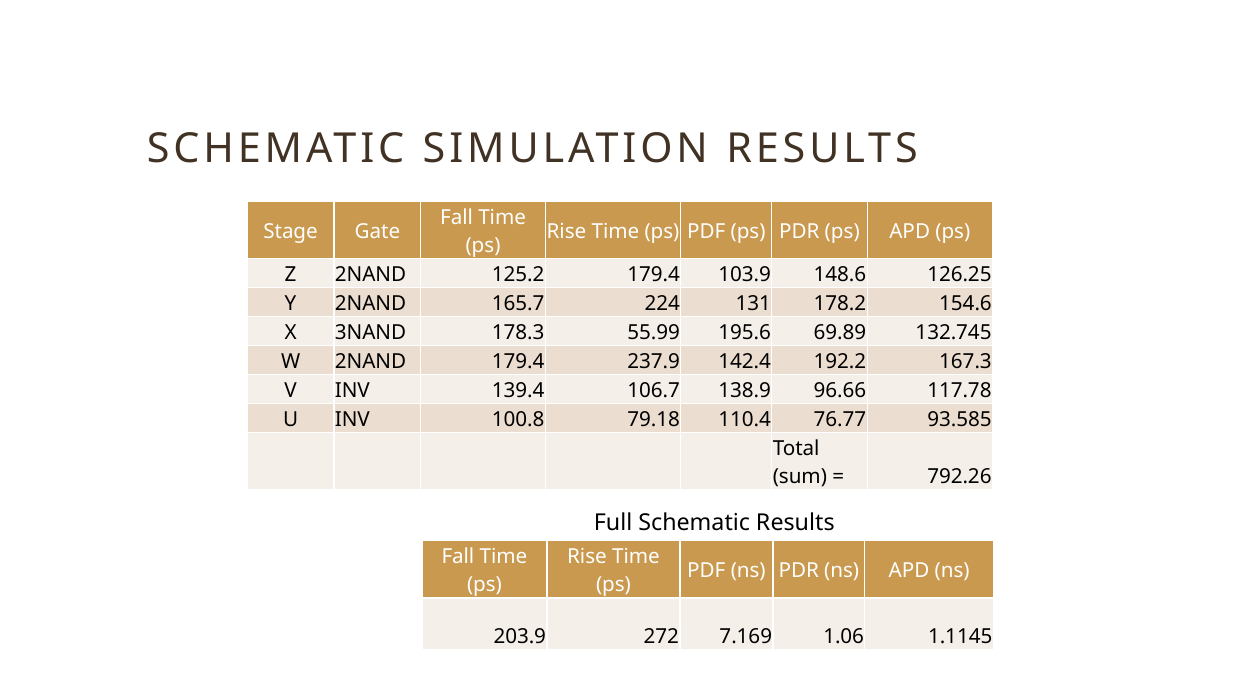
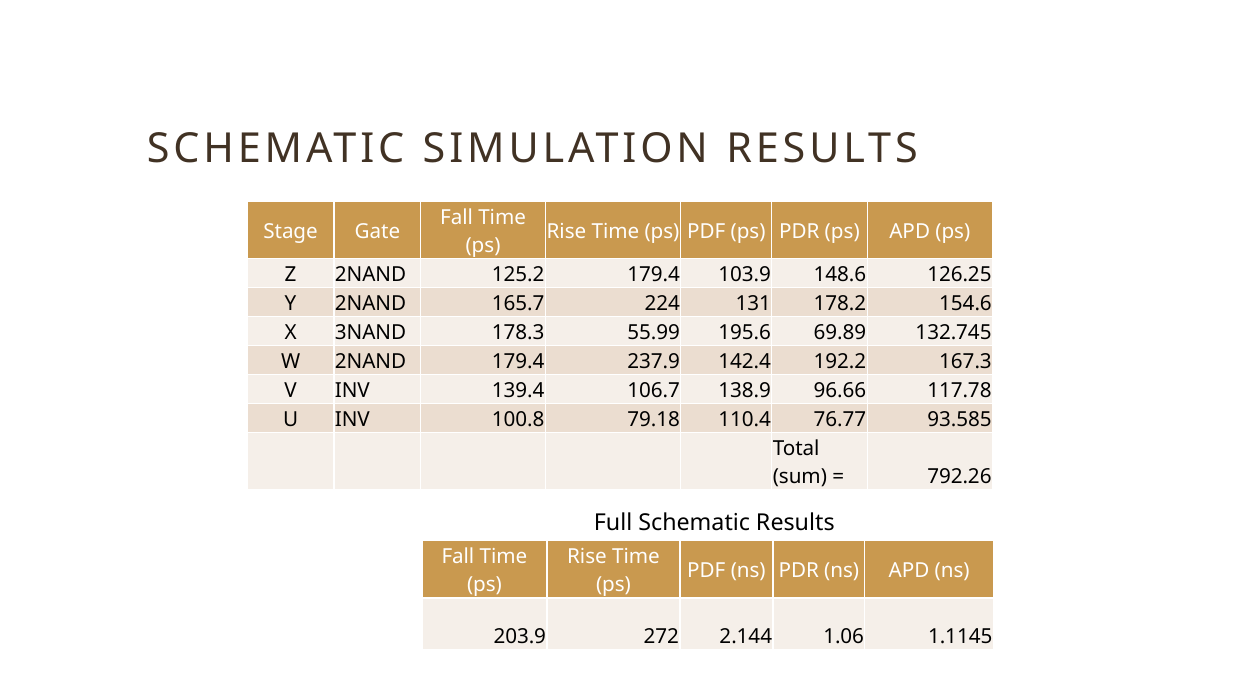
7.169: 7.169 -> 2.144
